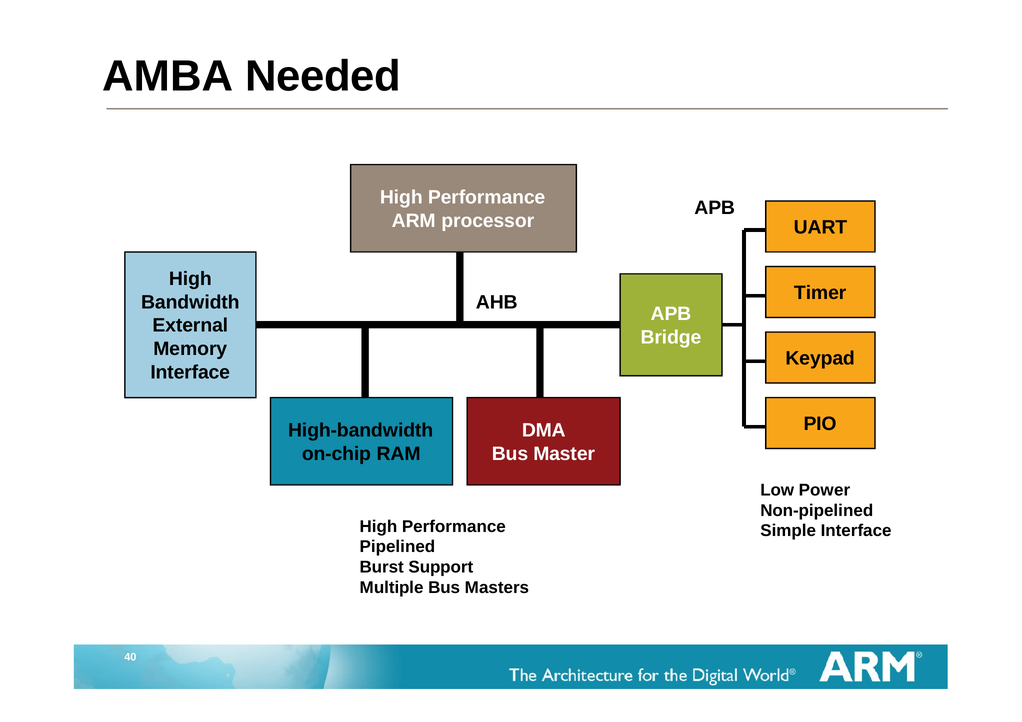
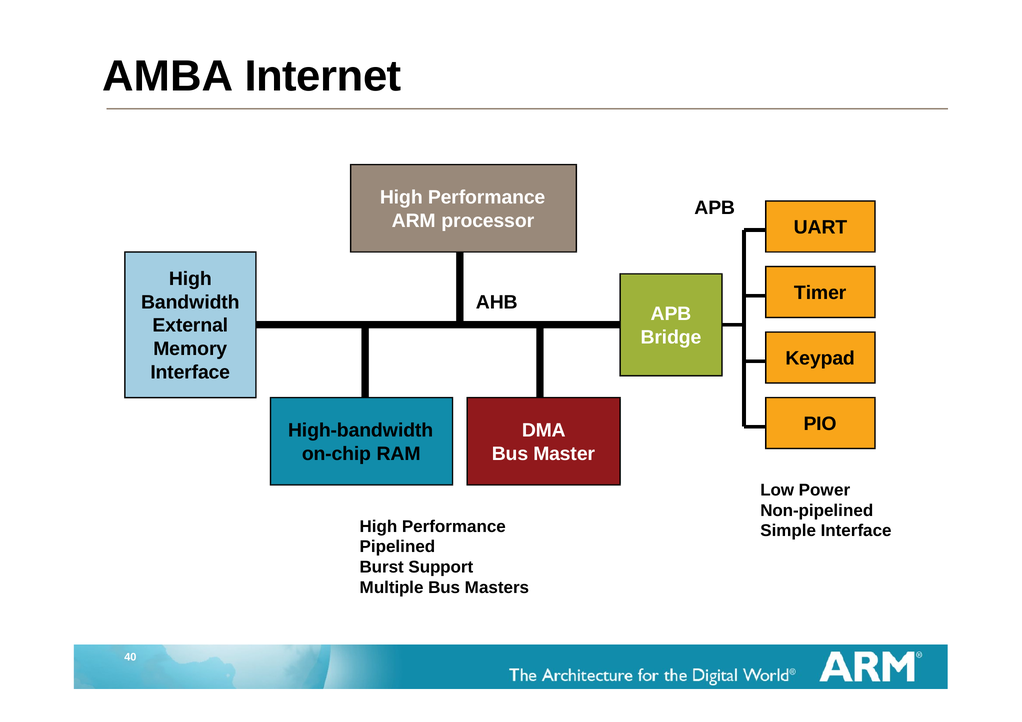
Needed: Needed -> Internet
